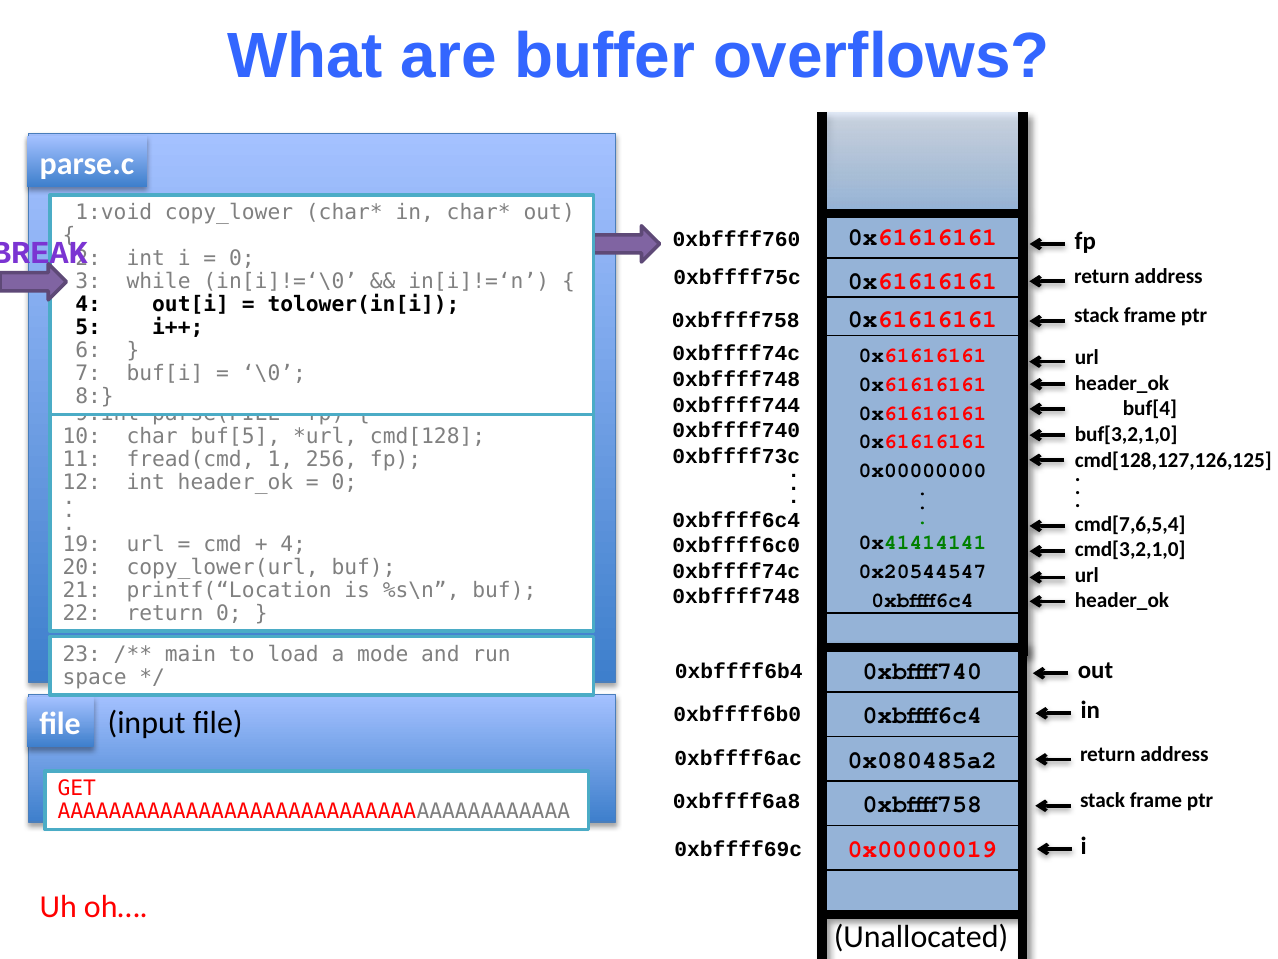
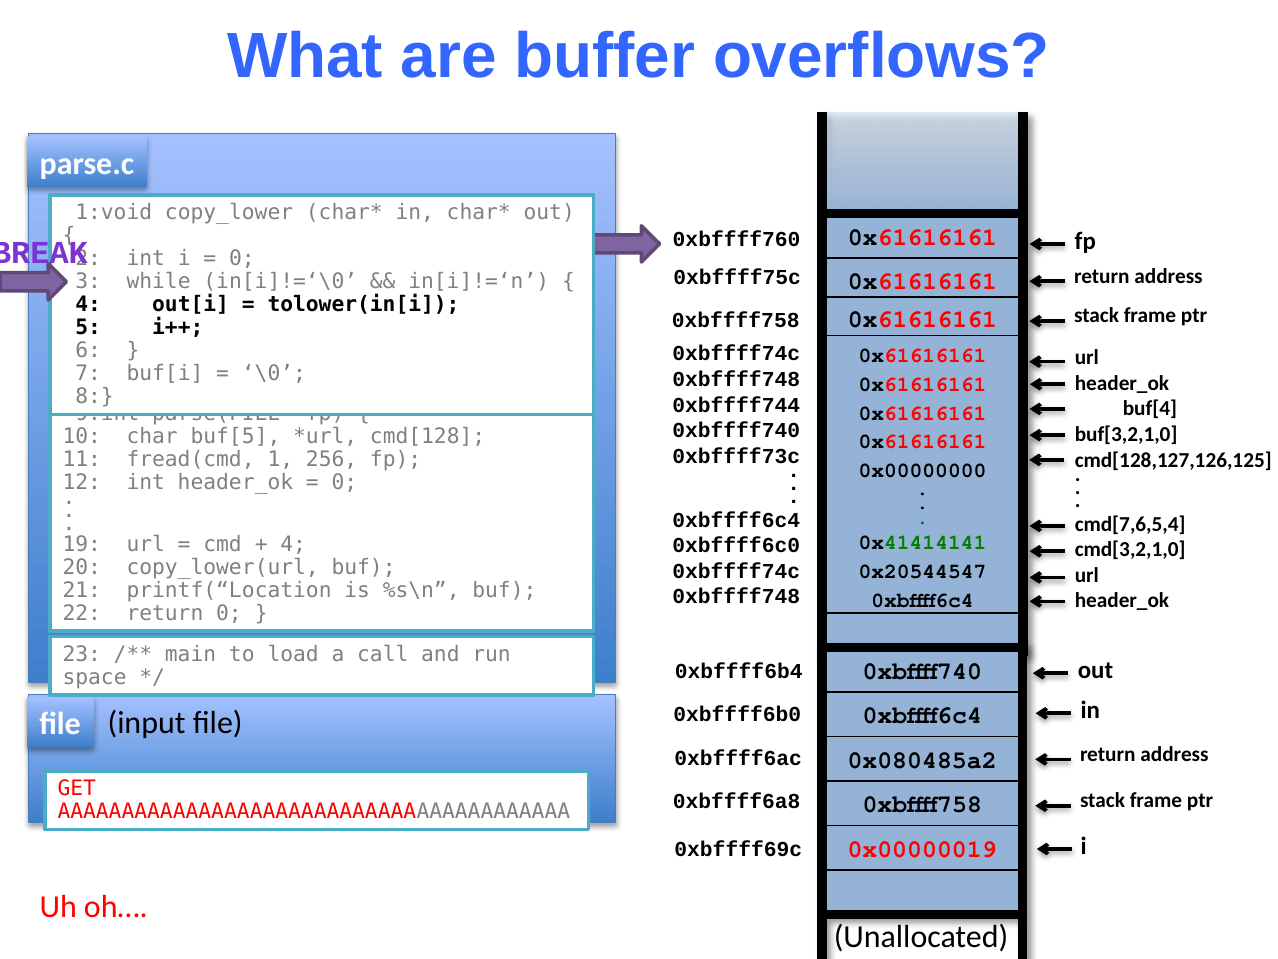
mode: mode -> call
